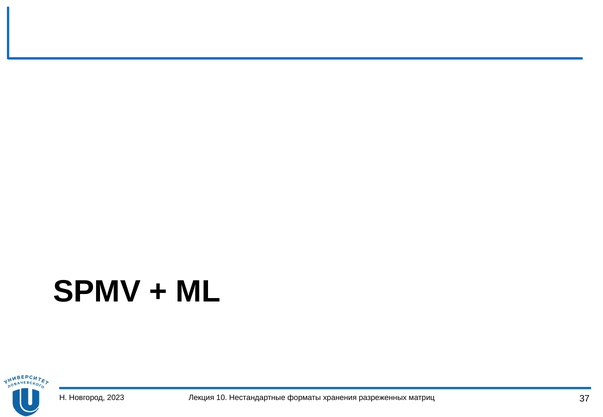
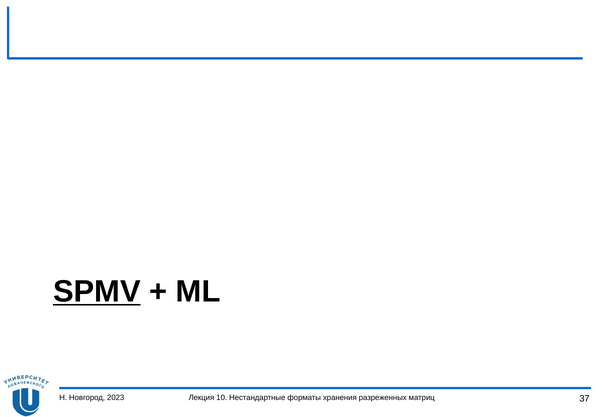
SPMV underline: none -> present
